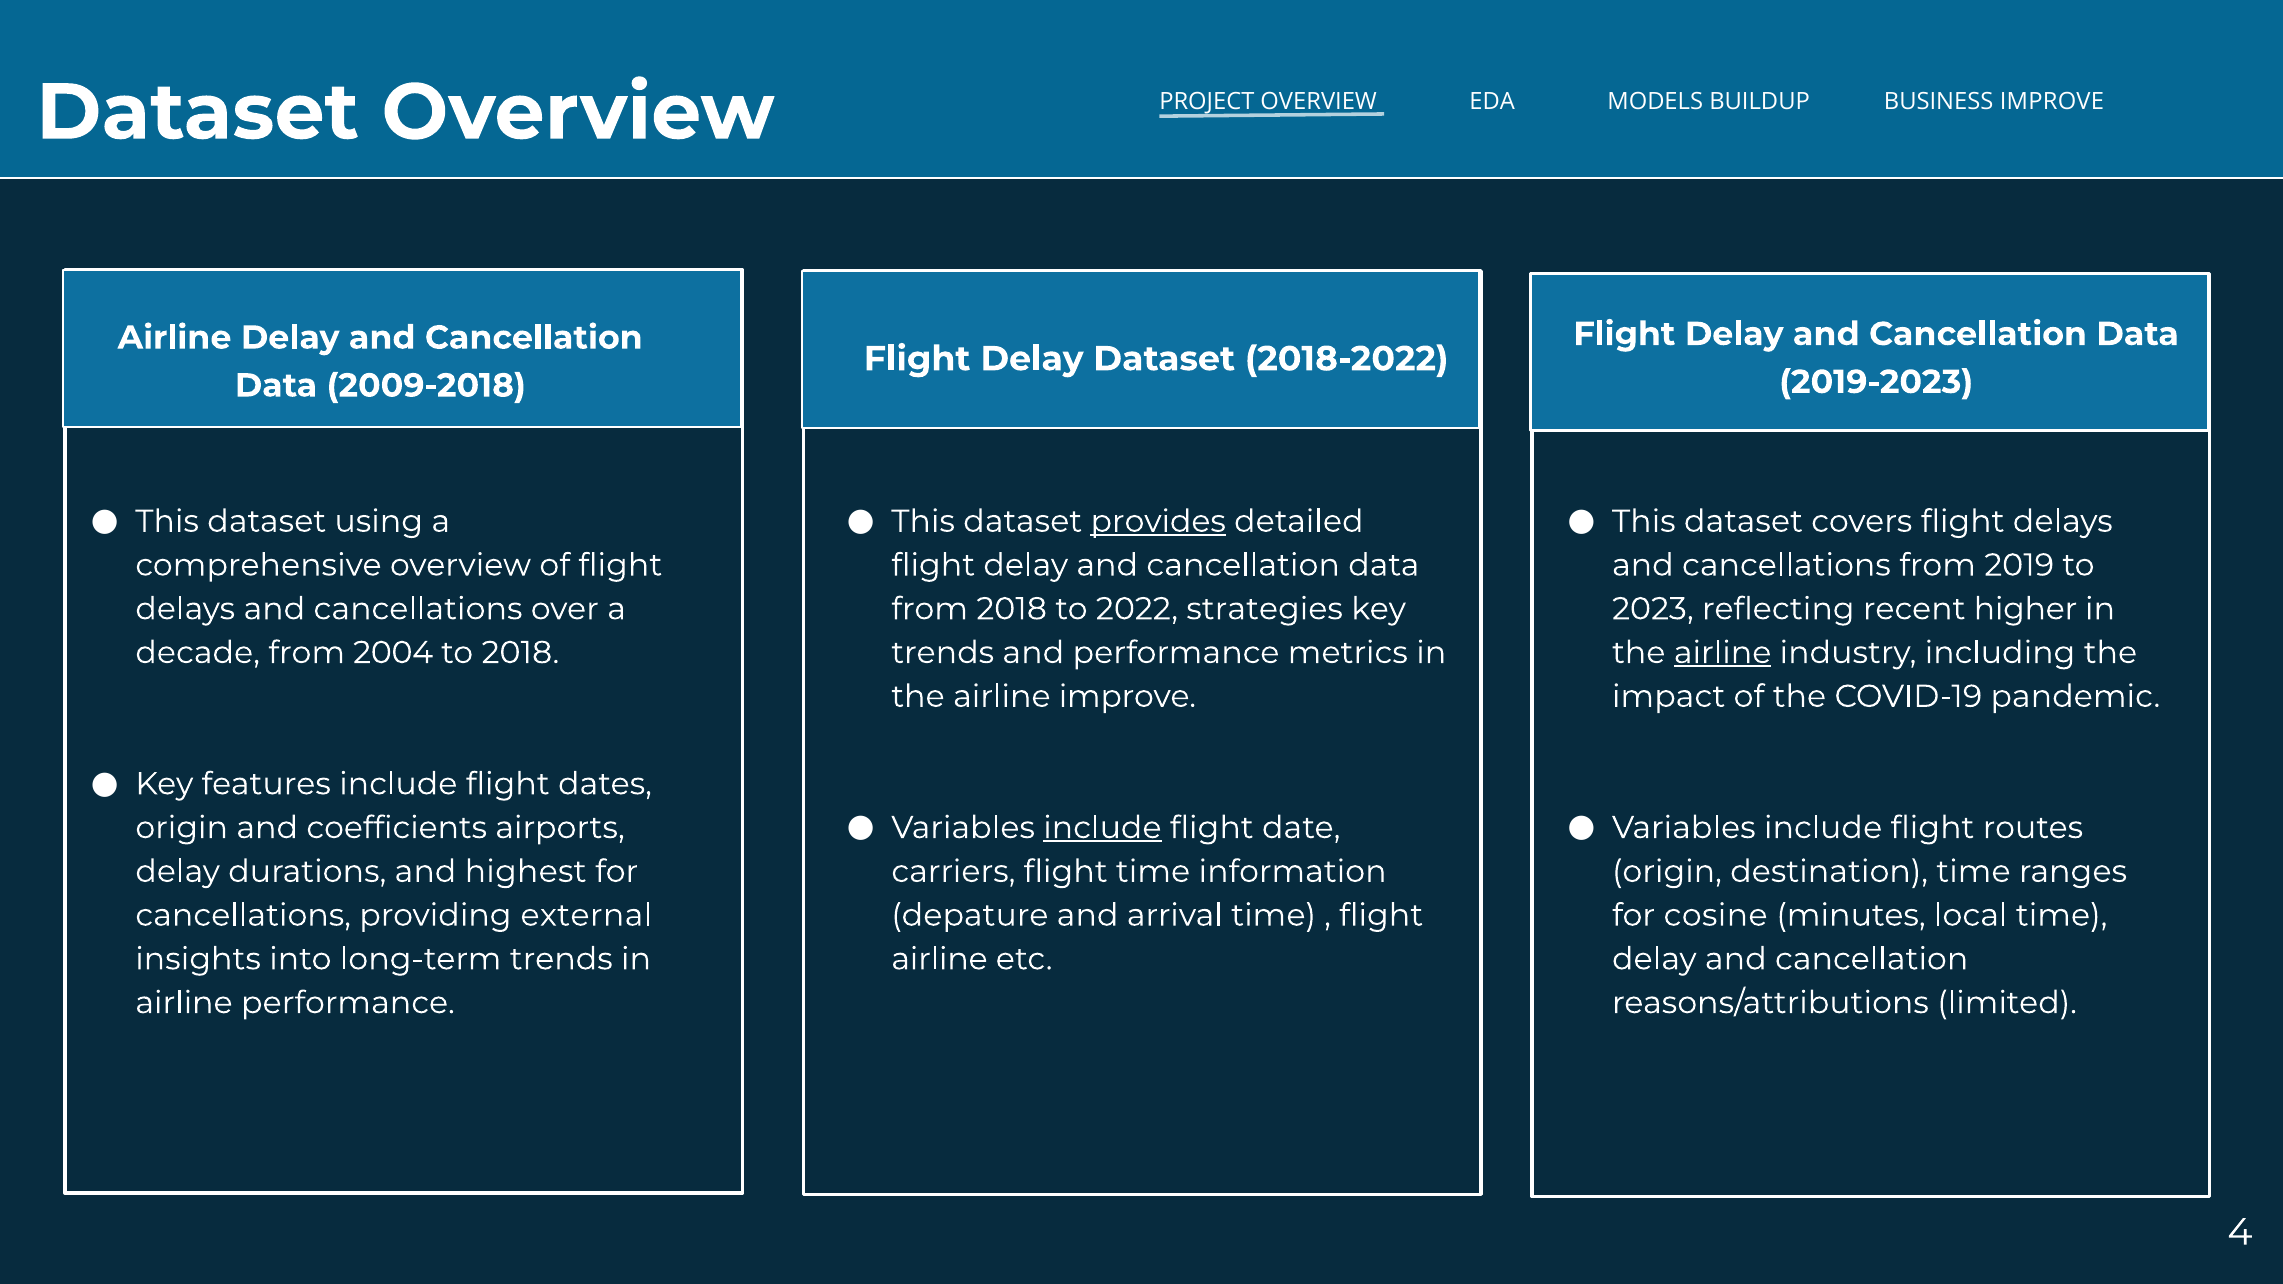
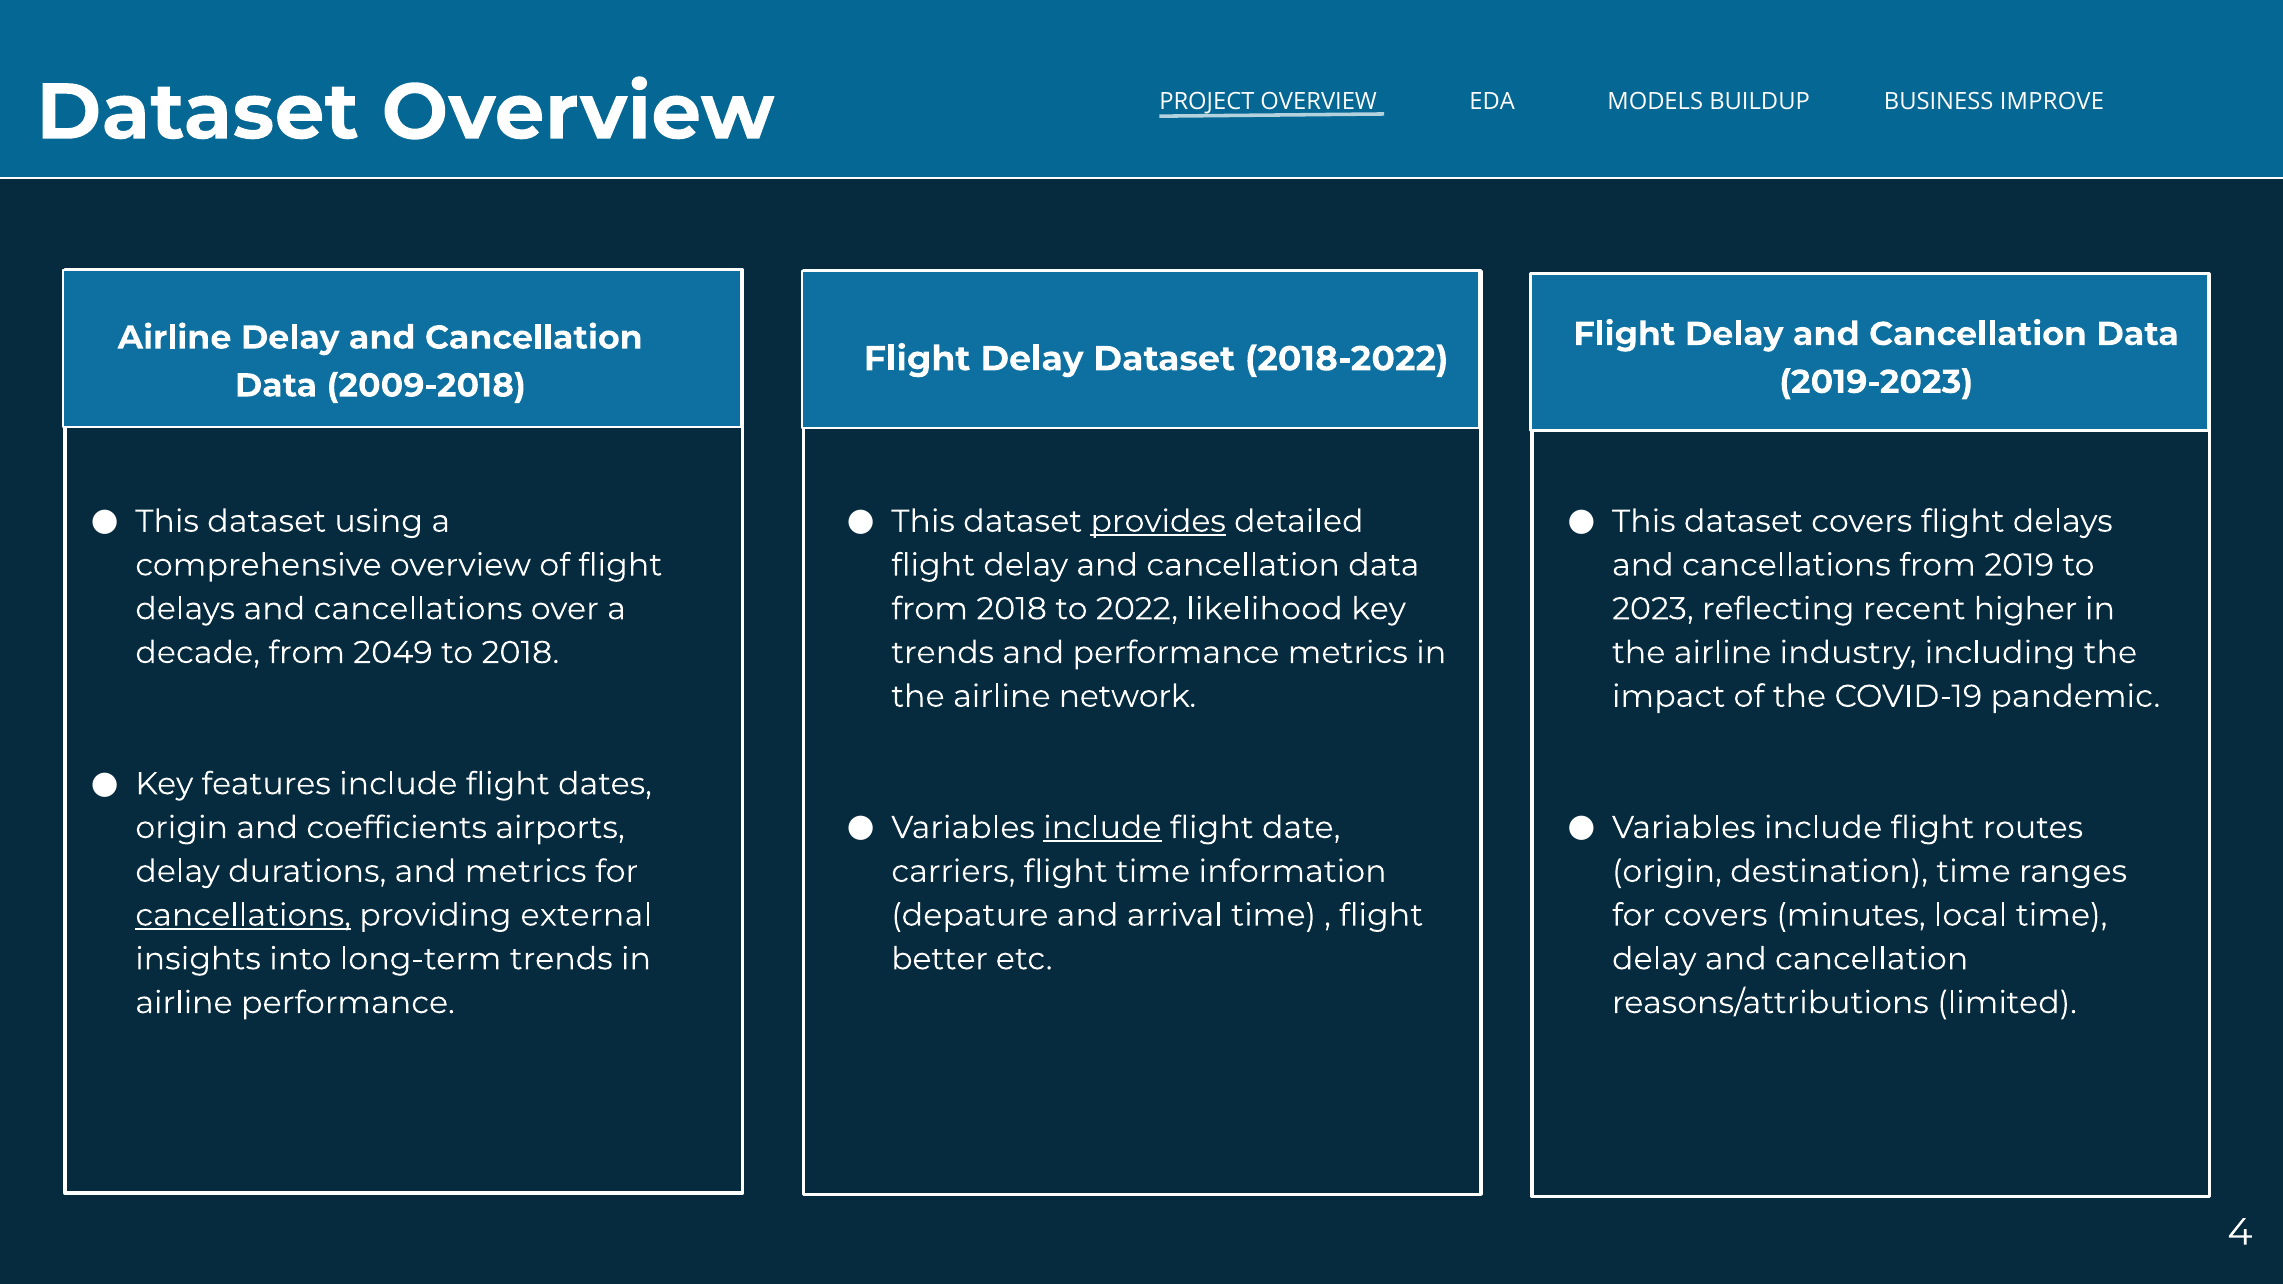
strategies: strategies -> likelihood
2004: 2004 -> 2049
airline at (1723, 653) underline: present -> none
airline improve: improve -> network
and highest: highest -> metrics
cancellations at (243, 915) underline: none -> present
for cosine: cosine -> covers
airline at (939, 959): airline -> better
